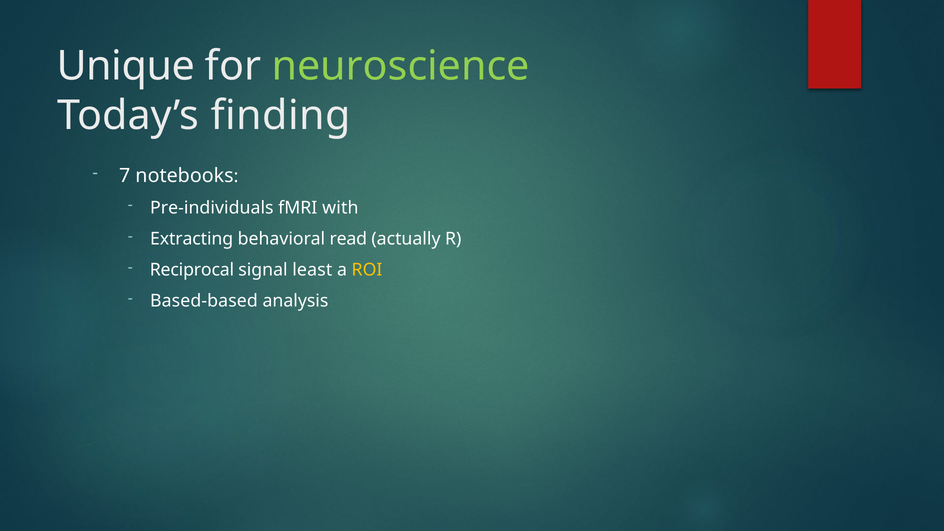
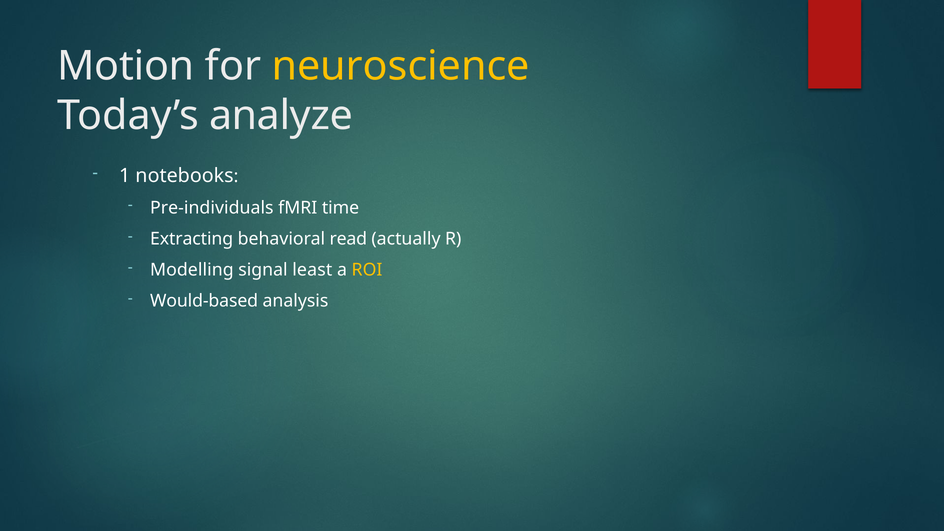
Unique: Unique -> Motion
neuroscience colour: light green -> yellow
finding: finding -> analyze
7: 7 -> 1
with: with -> time
Reciprocal: Reciprocal -> Modelling
Based-based: Based-based -> Would-based
